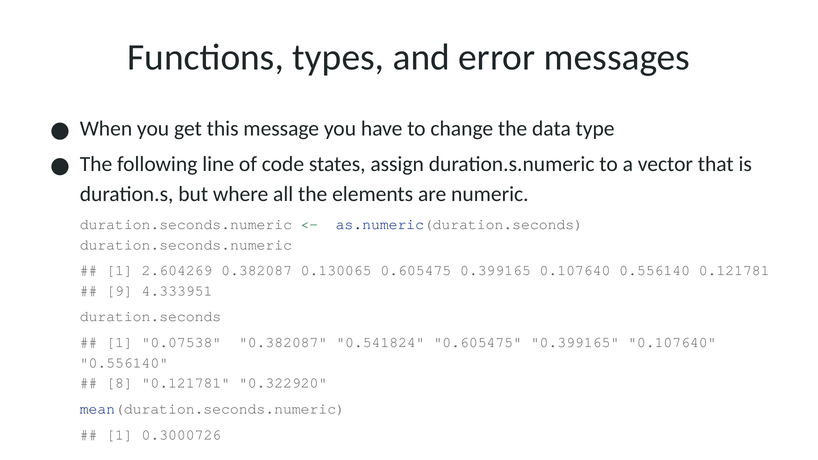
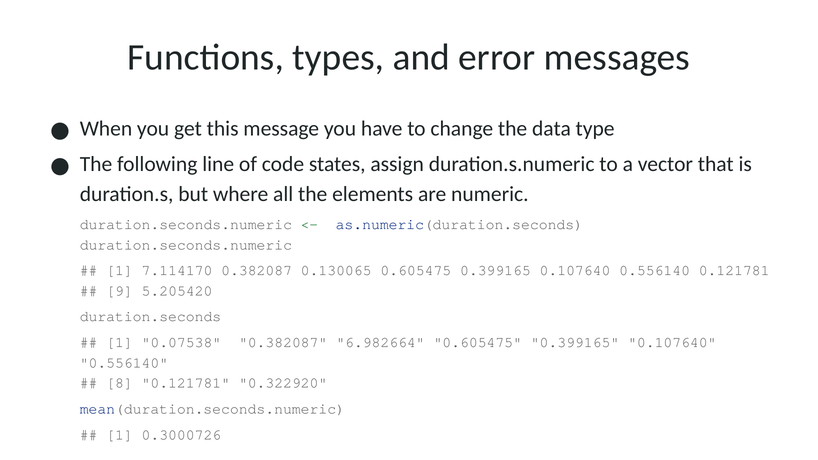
2.604269: 2.604269 -> 7.114170
4.333951: 4.333951 -> 5.205420
0.541824: 0.541824 -> 6.982664
